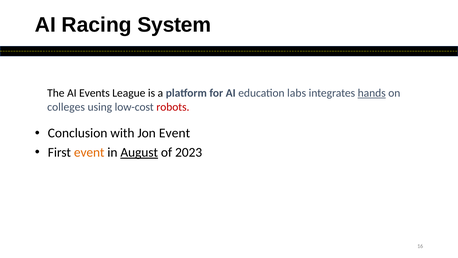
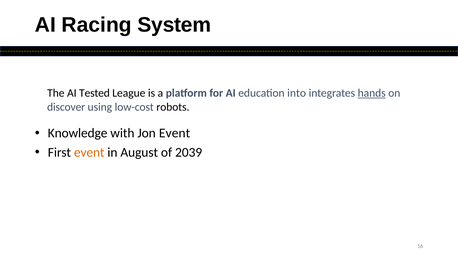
Events: Events -> Tested
labs: labs -> into
colleges: colleges -> discover
robots colour: red -> black
Conclusion: Conclusion -> Knowledge
August underline: present -> none
2023: 2023 -> 2039
